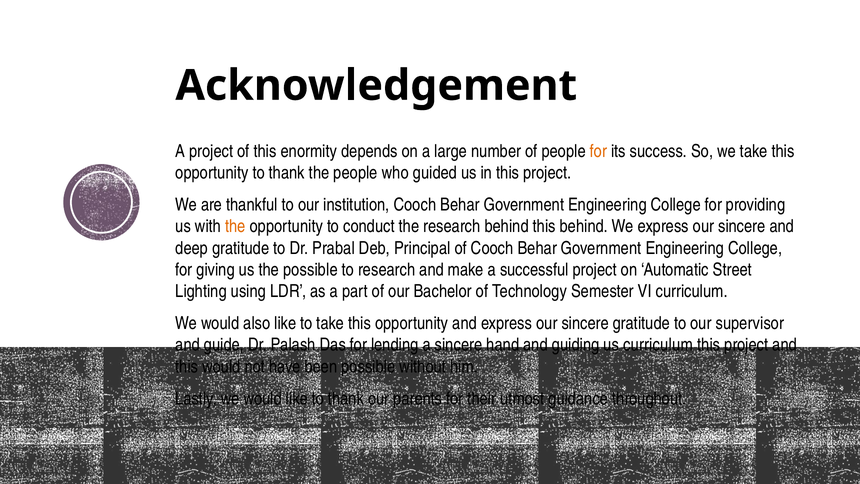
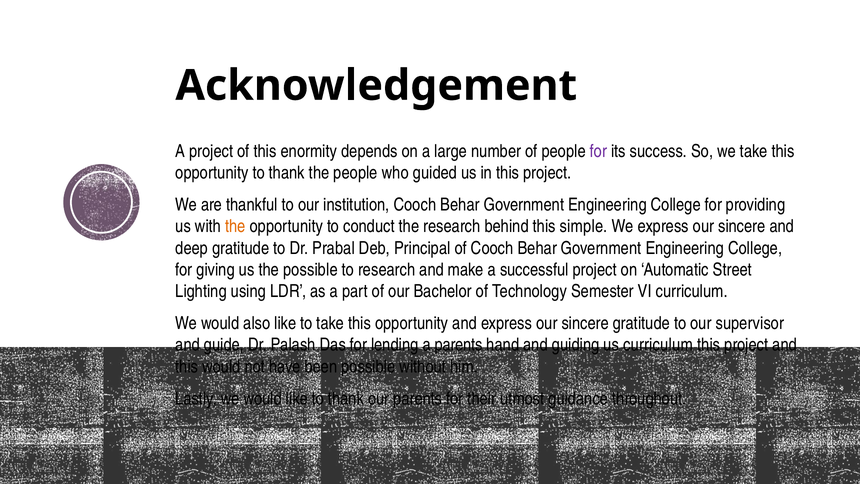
for at (598, 151) colour: orange -> purple
this behind: behind -> simple
a sincere: sincere -> parents
